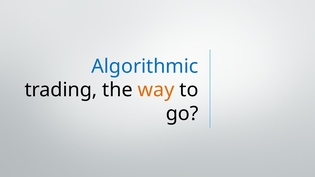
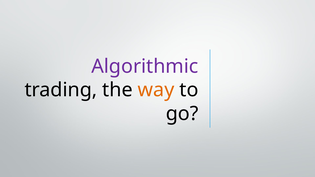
Algorithmic colour: blue -> purple
